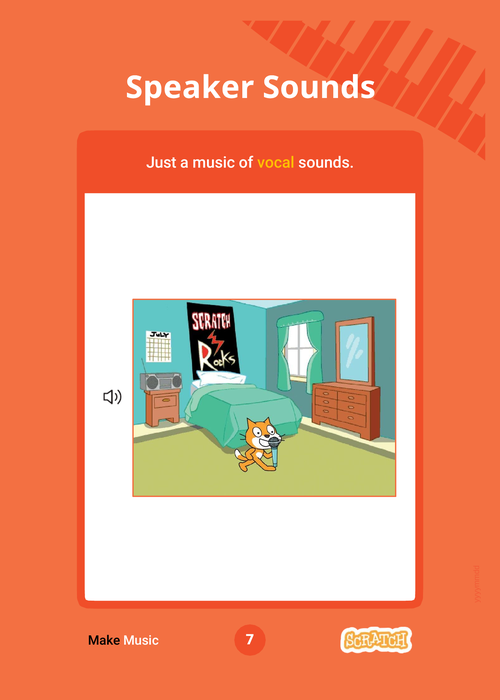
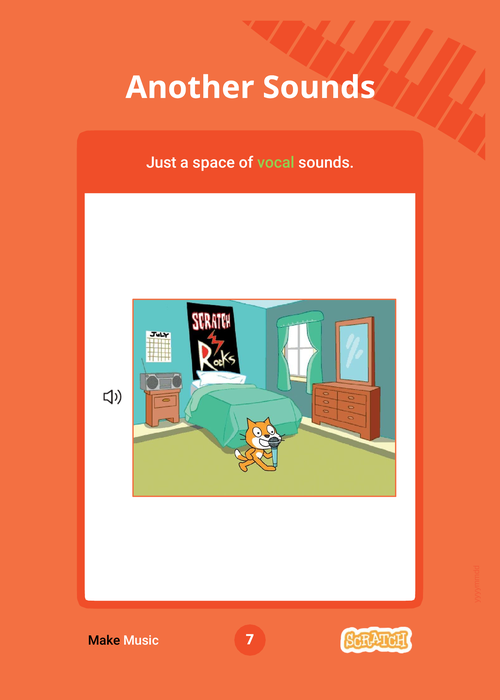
Speaker: Speaker -> Another
a music: music -> space
vocal colour: yellow -> light green
